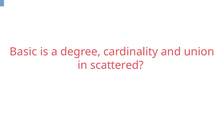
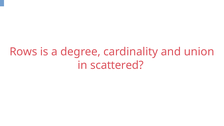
Basic: Basic -> Rows
